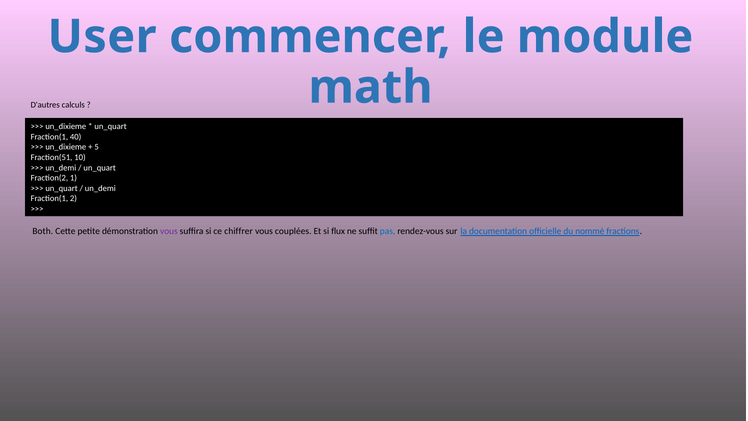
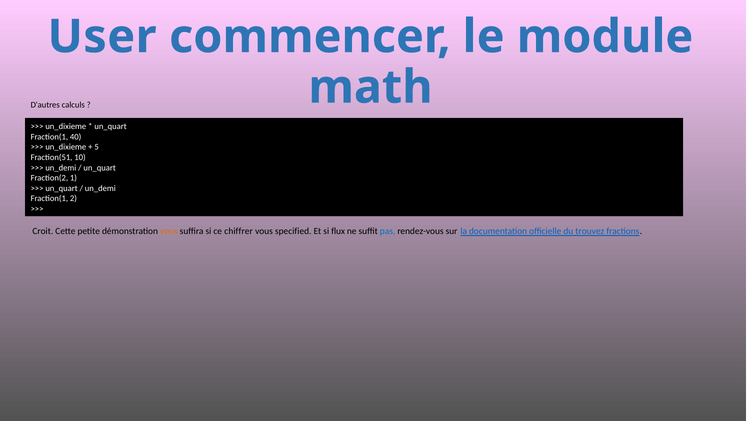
Both: Both -> Croit
vous at (169, 231) colour: purple -> orange
couplées: couplées -> specified
nommé: nommé -> trouvez
